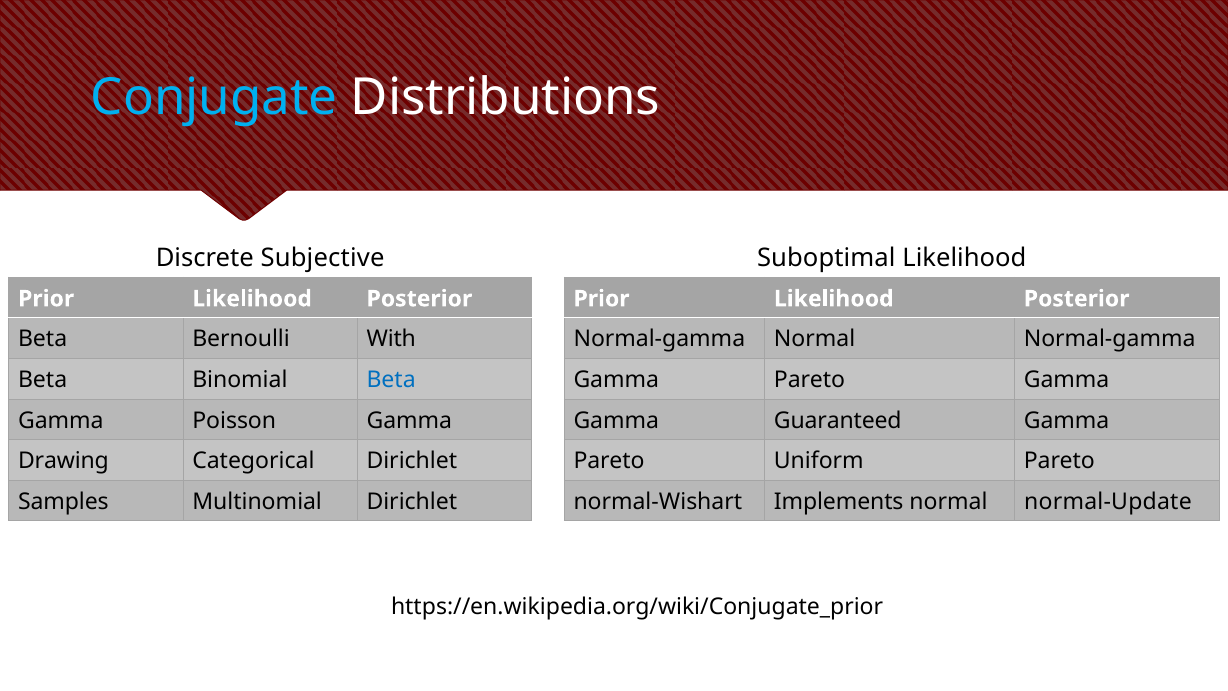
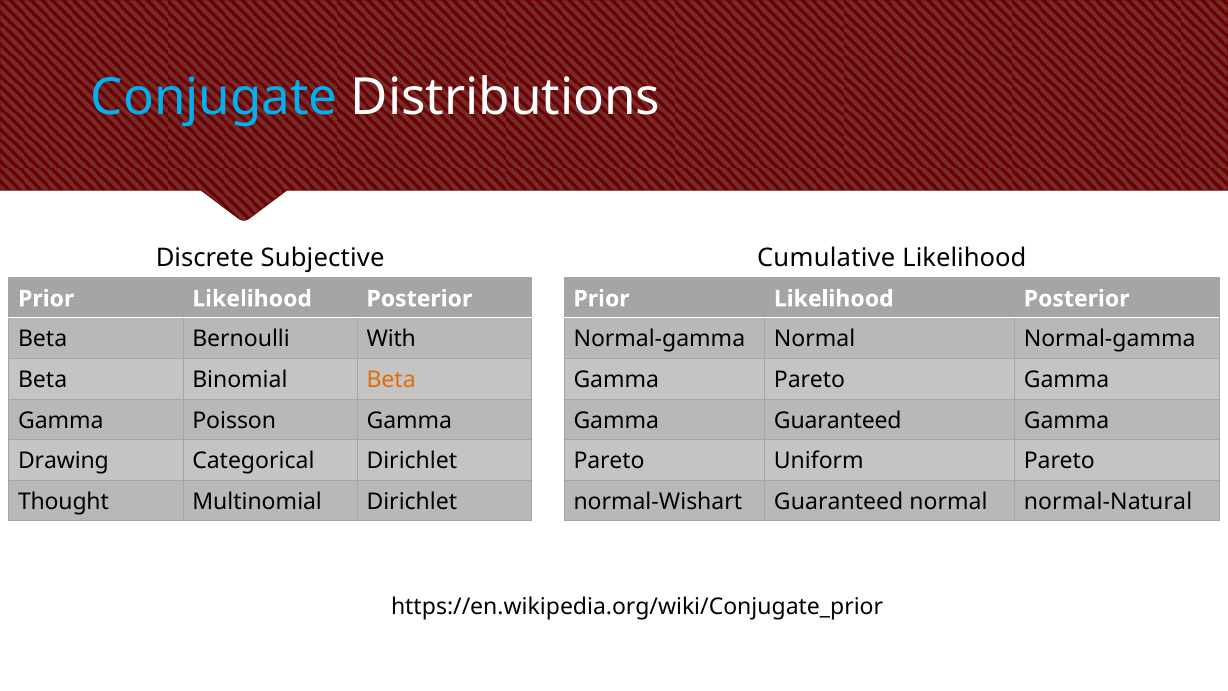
Suboptimal: Suboptimal -> Cumulative
Beta at (391, 380) colour: blue -> orange
Samples: Samples -> Thought
normal-Wishart Implements: Implements -> Guaranteed
normal-Update: normal-Update -> normal-Natural
